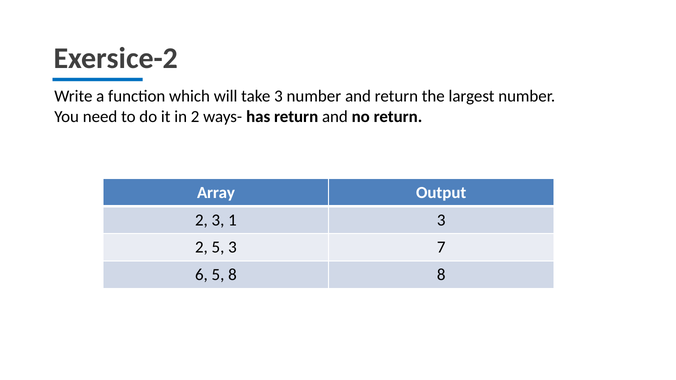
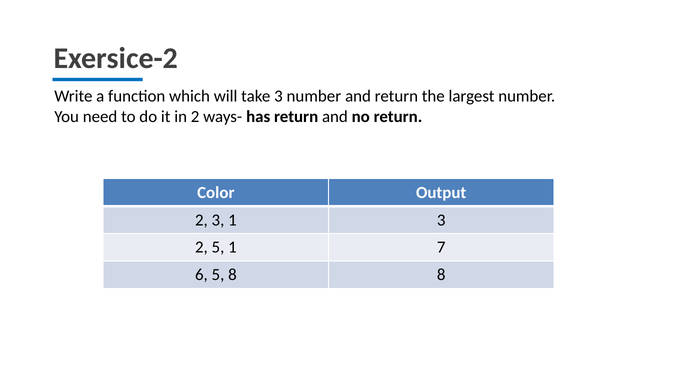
Array: Array -> Color
5 3: 3 -> 1
